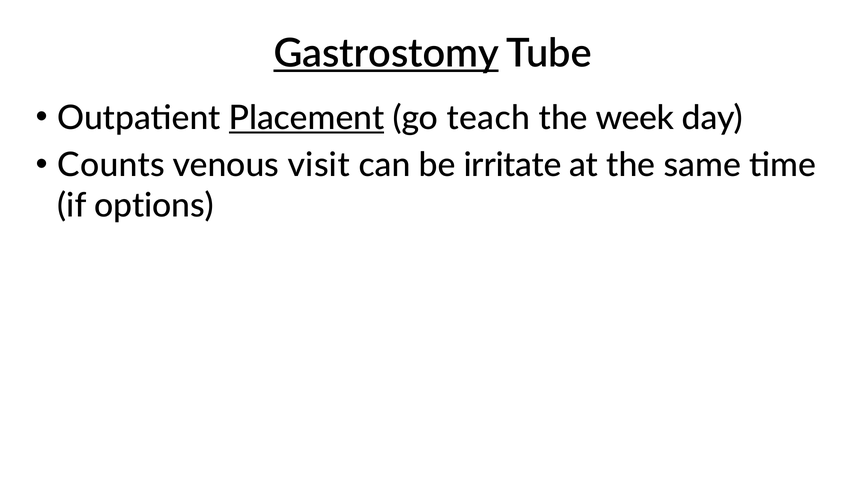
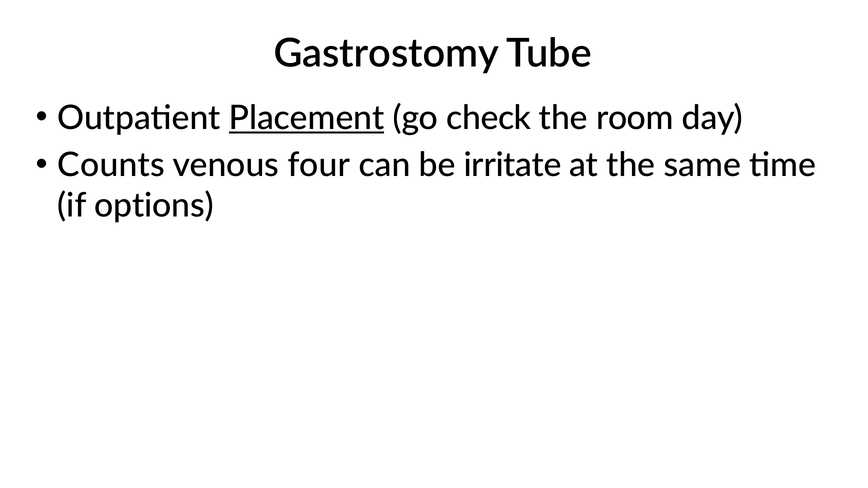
Gastrostomy underline: present -> none
teach: teach -> check
week: week -> room
visit: visit -> four
